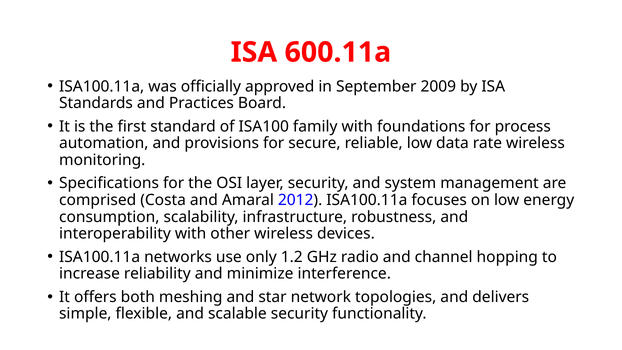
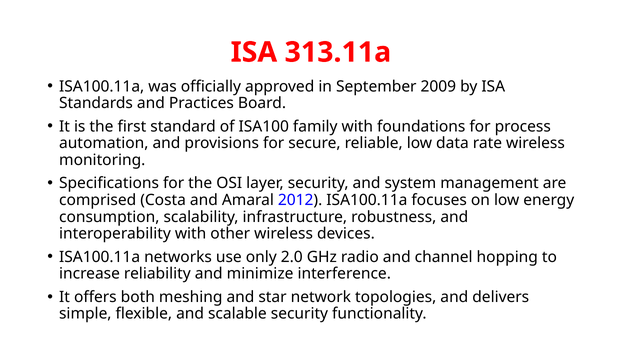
600.11a: 600.11a -> 313.11a
1.2: 1.2 -> 2.0
